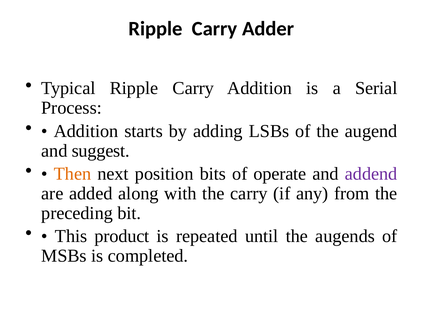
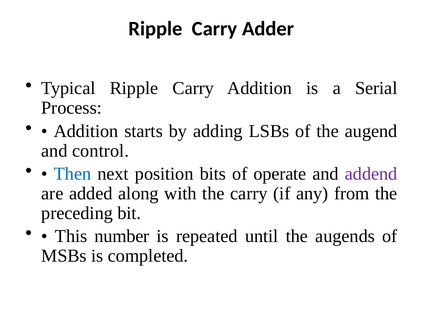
suggest: suggest -> control
Then colour: orange -> blue
product: product -> number
